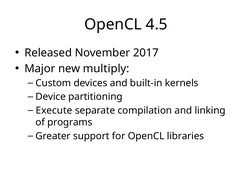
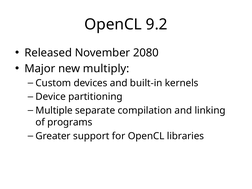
4.5: 4.5 -> 9.2
2017: 2017 -> 2080
Execute: Execute -> Multiple
